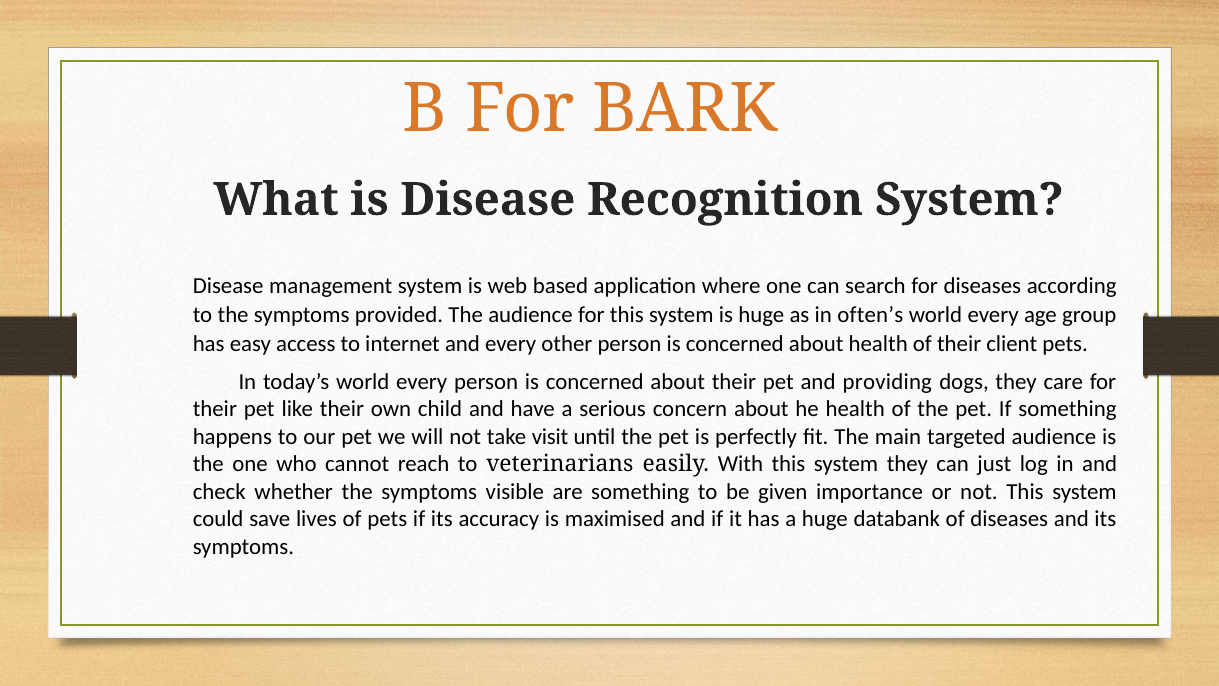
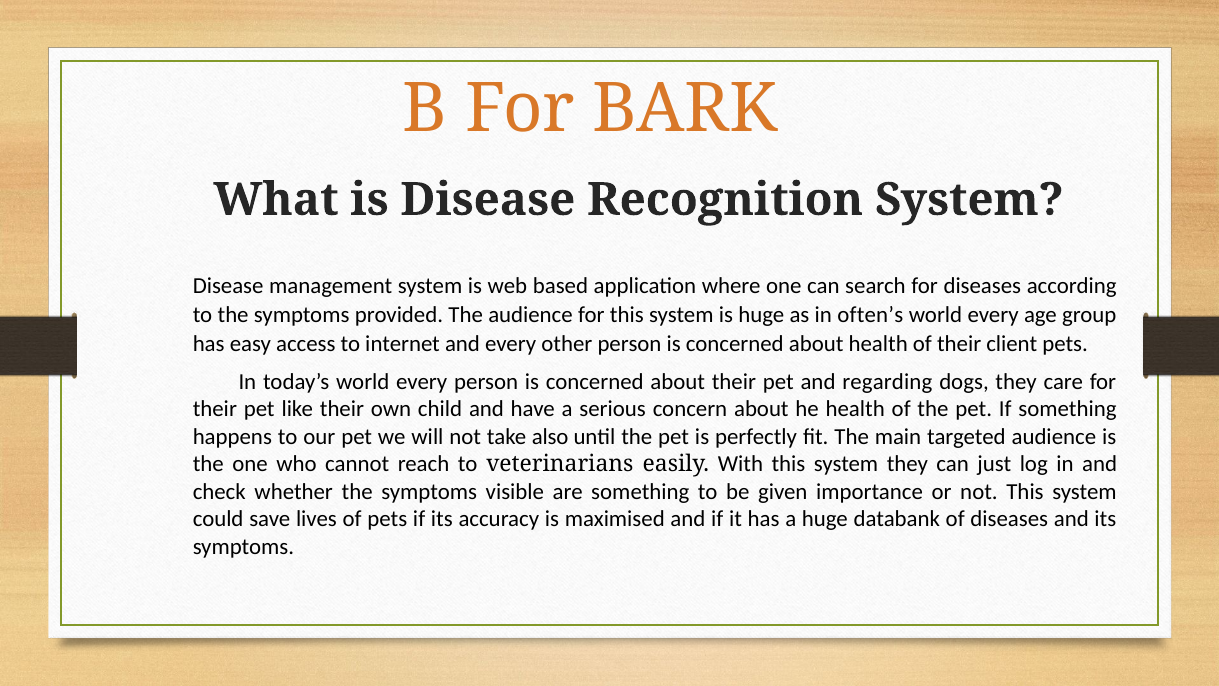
providing: providing -> regarding
visit: visit -> also
